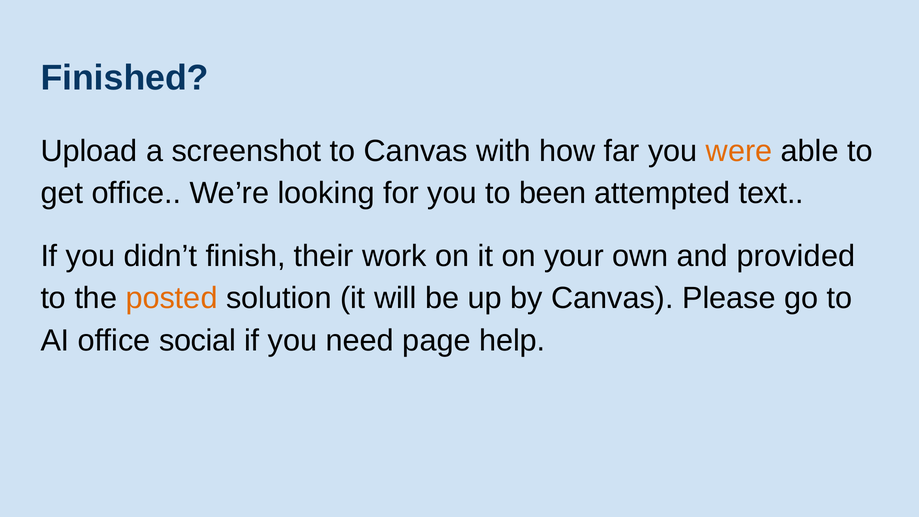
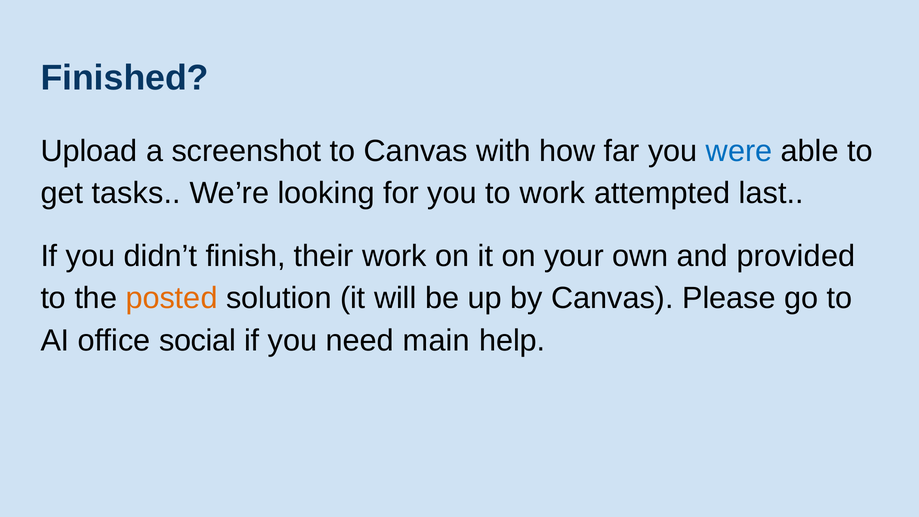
were colour: orange -> blue
get office: office -> tasks
to been: been -> work
text: text -> last
page: page -> main
